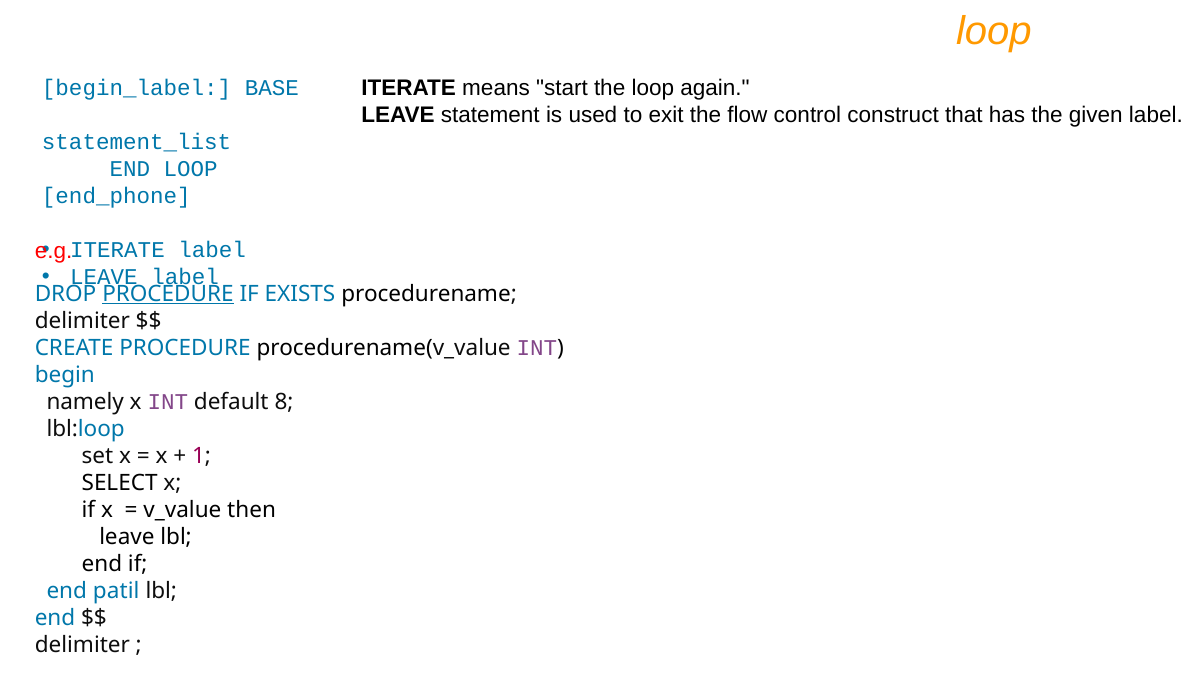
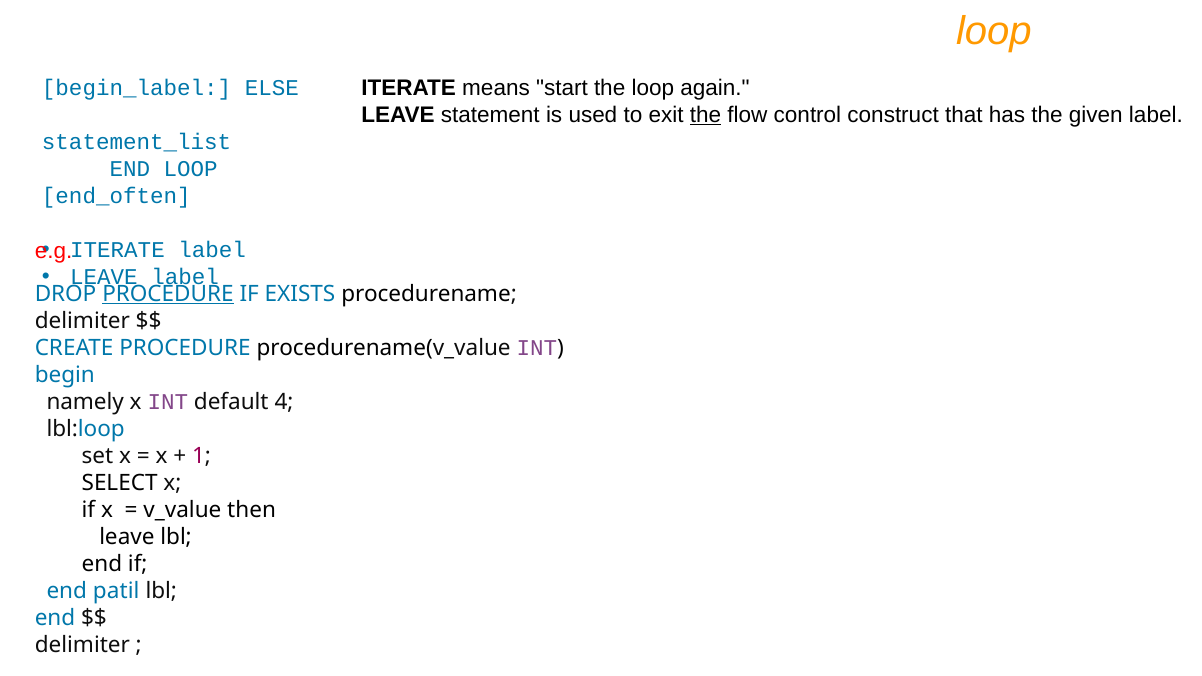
BASE: BASE -> ELSE
the at (705, 115) underline: none -> present
end_phone: end_phone -> end_often
8: 8 -> 4
